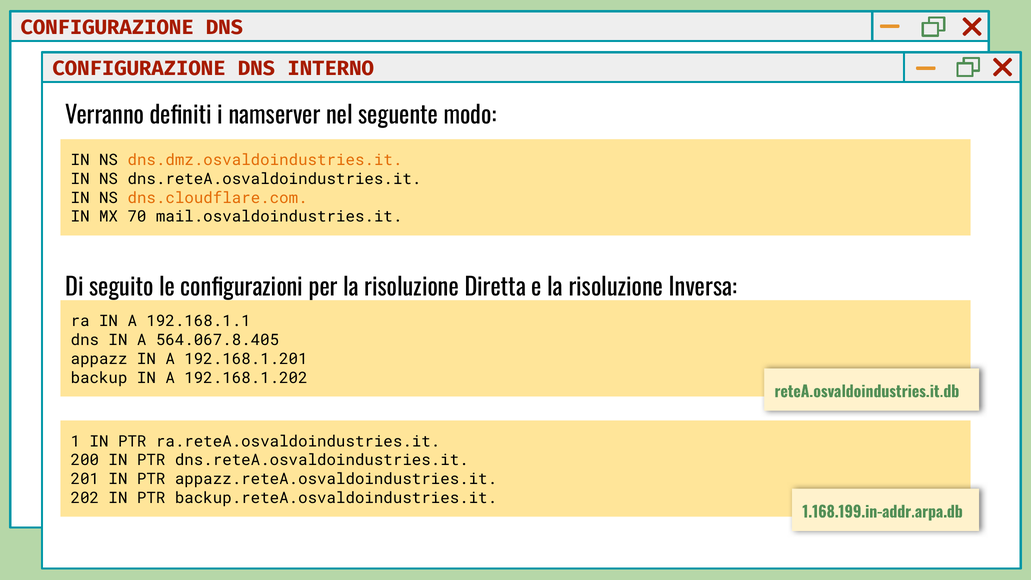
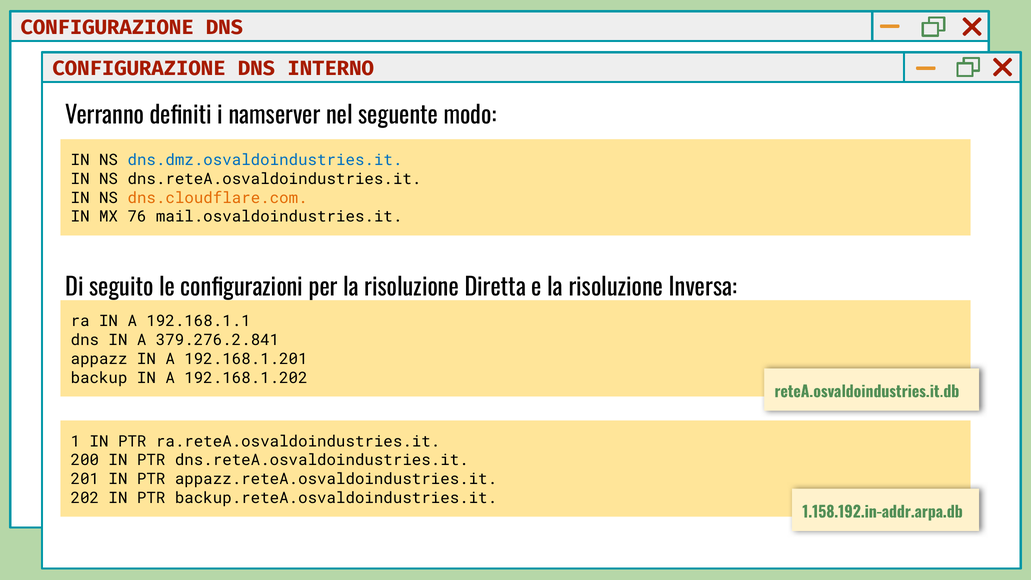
dns.dmz.osvaldoindustries.it colour: orange -> blue
70: 70 -> 76
564.067.8.405: 564.067.8.405 -> 379.276.2.841
1.168.199.in-addr.arpa.db: 1.168.199.in-addr.arpa.db -> 1.158.192.in-addr.arpa.db
